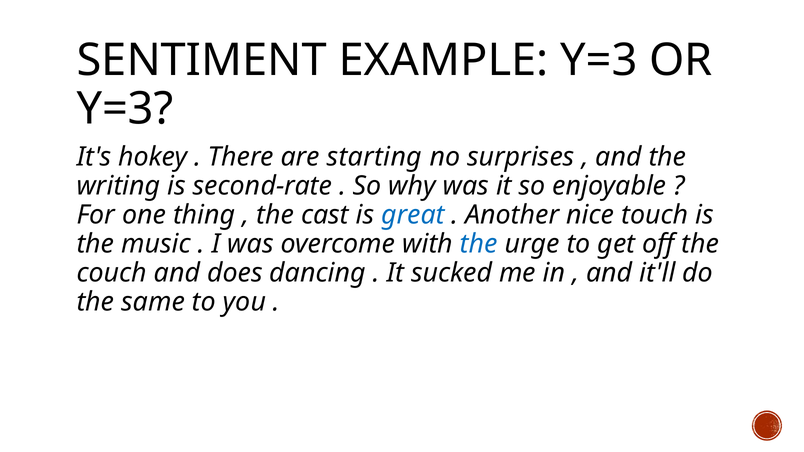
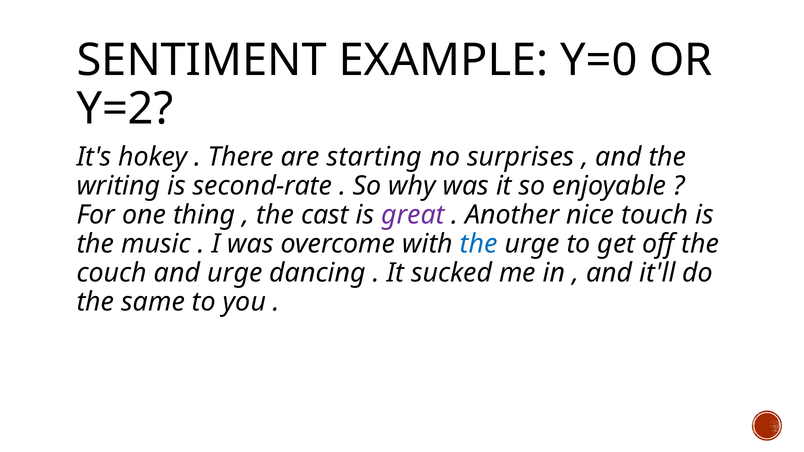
EXAMPLE Y=3: Y=3 -> Y=0
Y=3 at (125, 109): Y=3 -> Y=2
great colour: blue -> purple
and does: does -> urge
